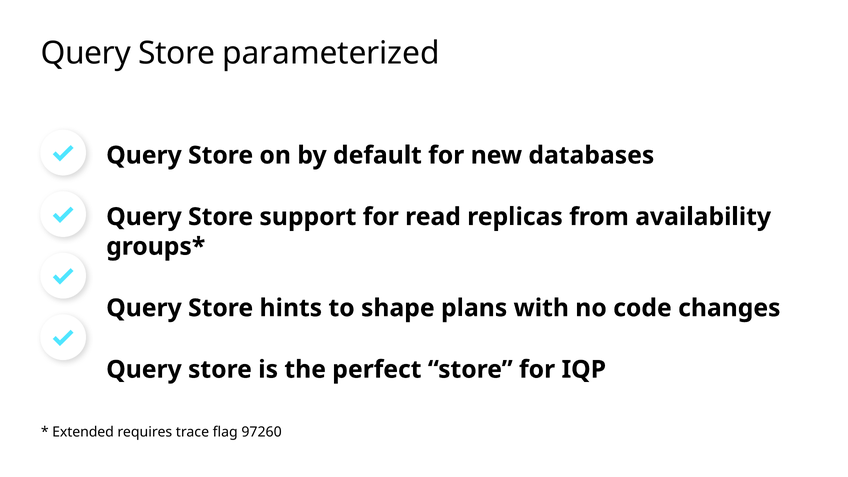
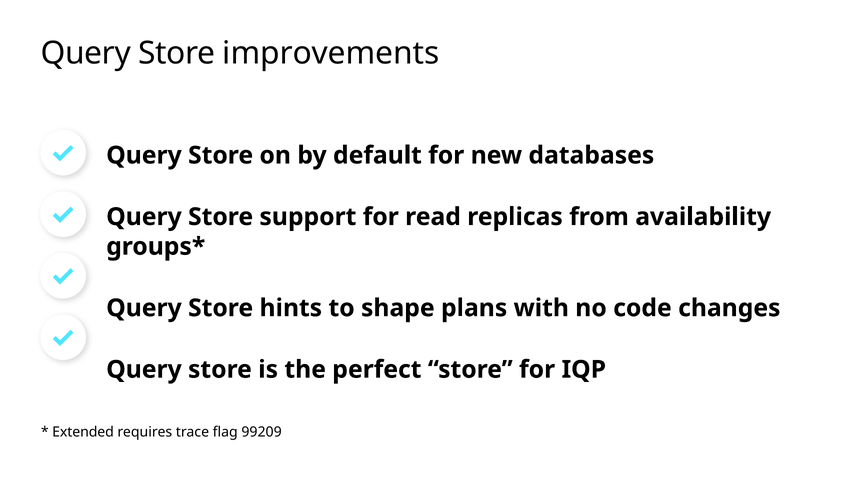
parameterized: parameterized -> improvements
97260: 97260 -> 99209
